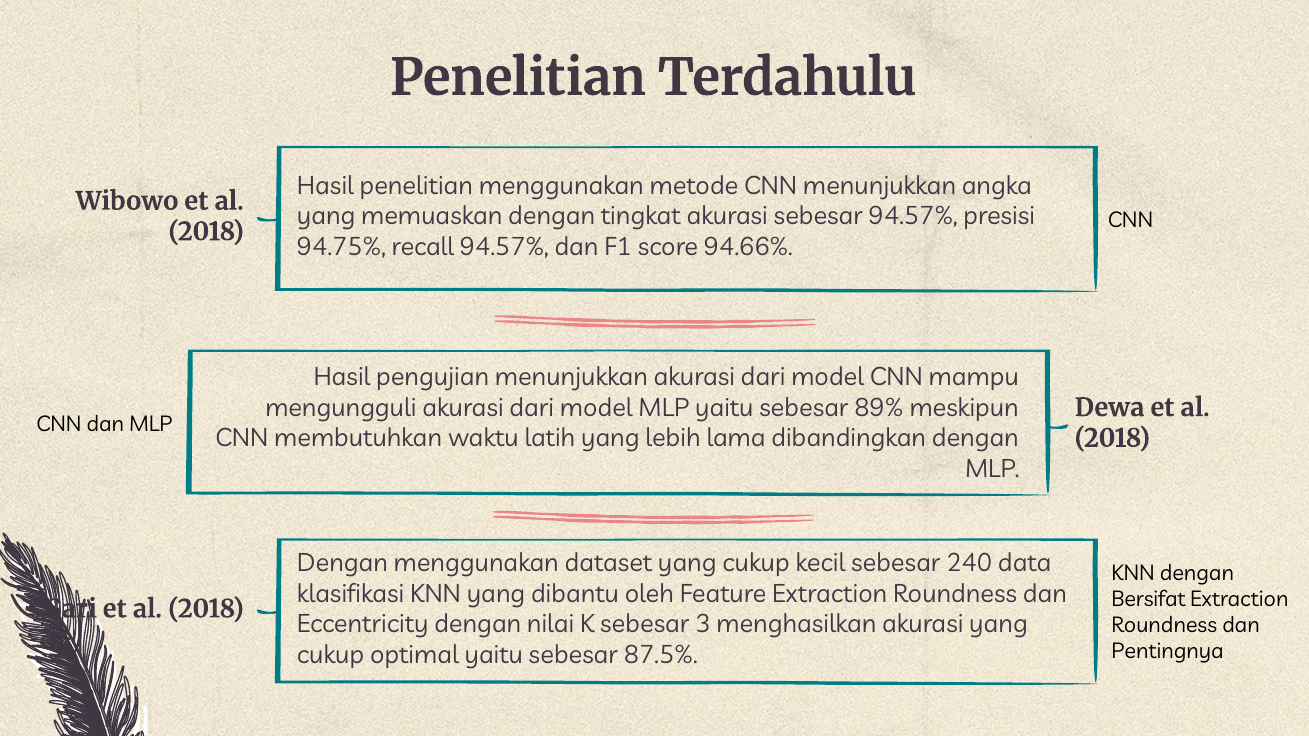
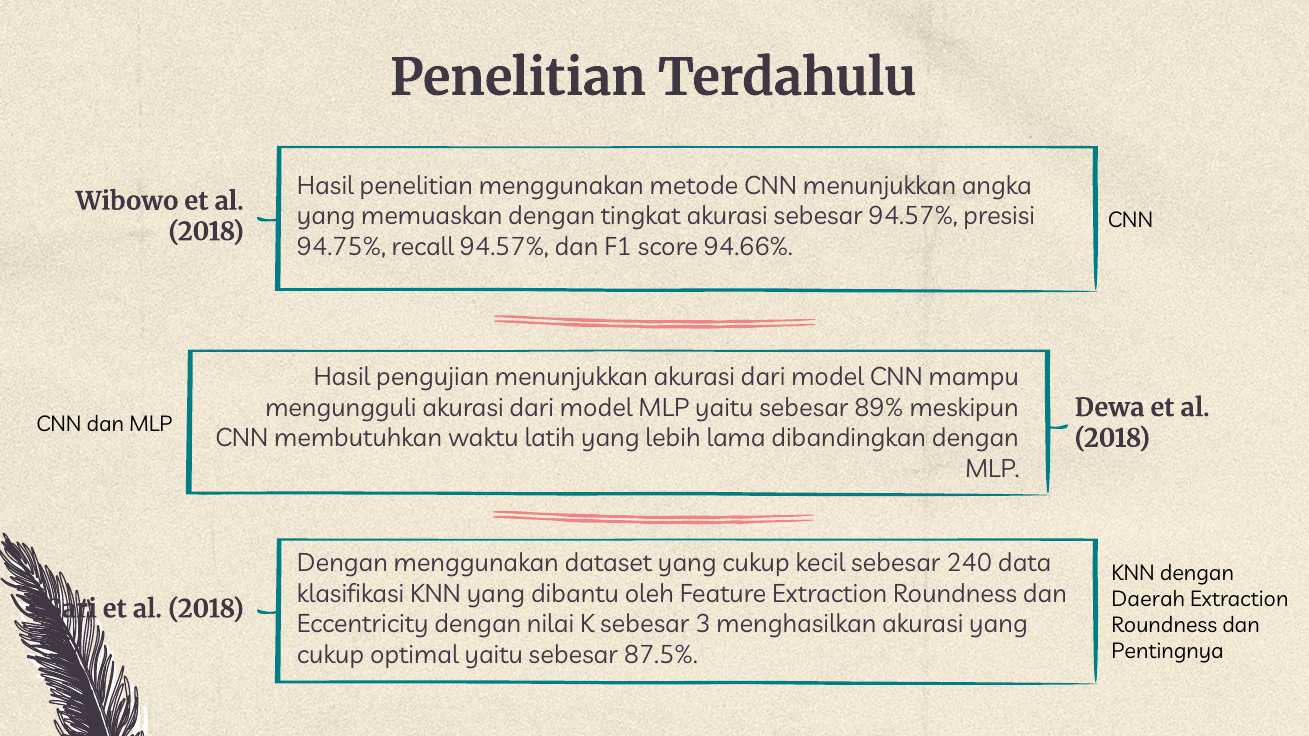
Bersifat: Bersifat -> Daerah
